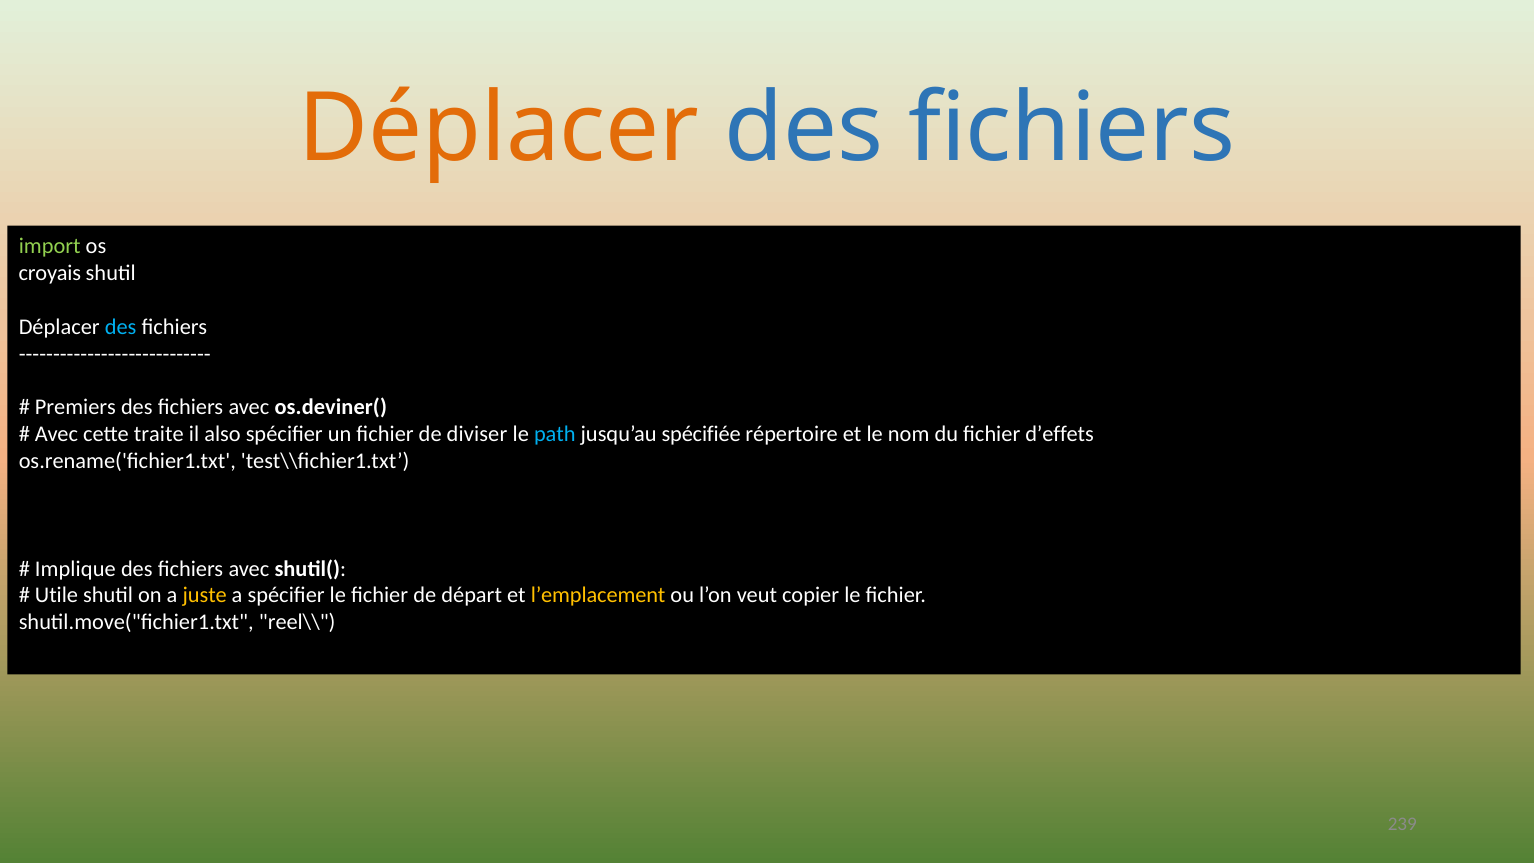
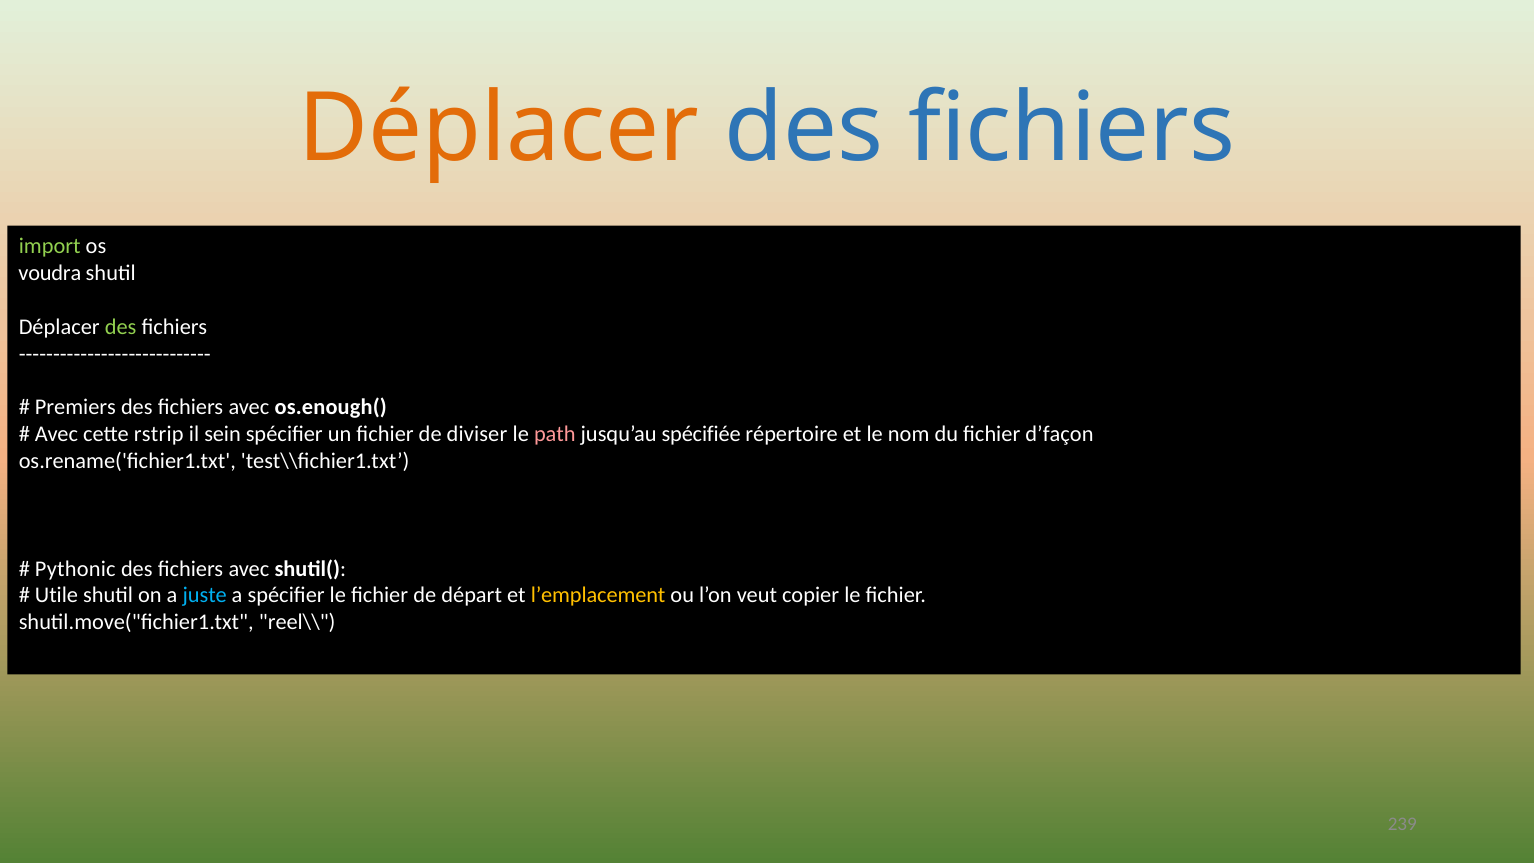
croyais: croyais -> voudra
des at (121, 327) colour: light blue -> light green
os.deviner(: os.deviner( -> os.enough(
traite: traite -> rstrip
also: also -> sein
path colour: light blue -> pink
d’effets: d’effets -> d’façon
Implique: Implique -> Pythonic
juste colour: yellow -> light blue
